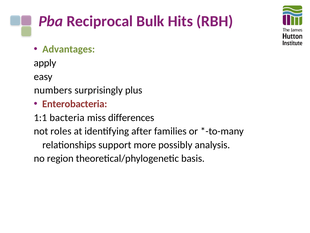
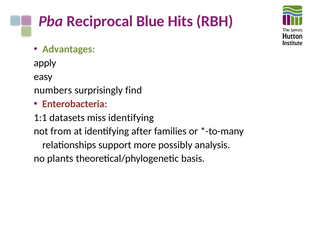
Bulk: Bulk -> Blue
plus: plus -> find
bacteria: bacteria -> datasets
miss differences: differences -> identifying
roles: roles -> from
region: region -> plants
